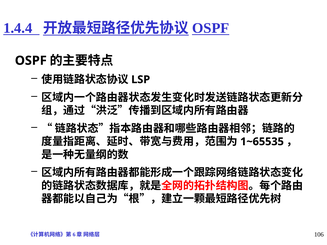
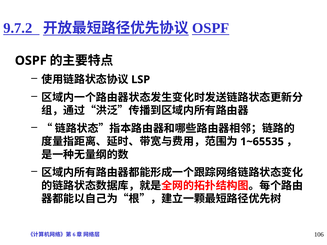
1.4.4: 1.4.4 -> 9.7.2
